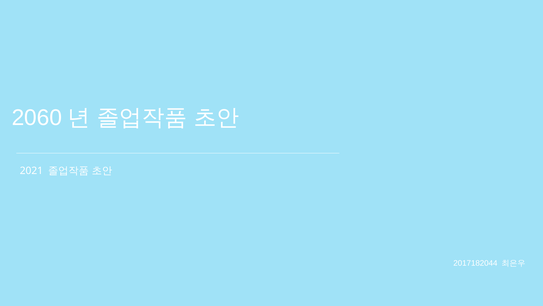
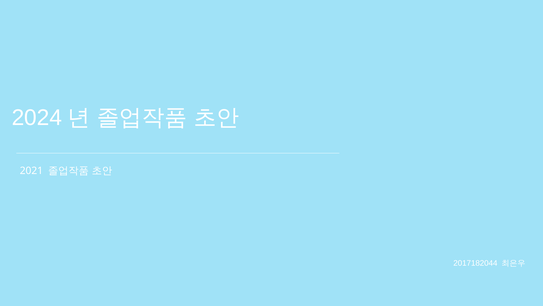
2060: 2060 -> 2024
